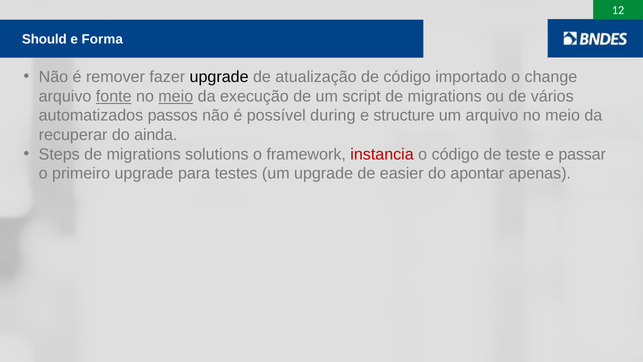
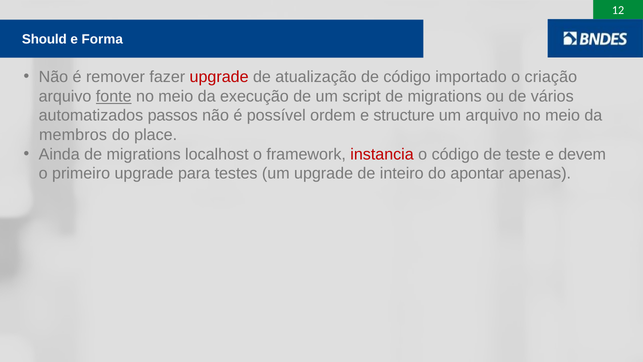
upgrade at (219, 77) colour: black -> red
change: change -> criação
meio at (176, 96) underline: present -> none
during: during -> ordem
recuperar: recuperar -> membros
ainda: ainda -> place
Steps: Steps -> Ainda
solutions: solutions -> localhost
passar: passar -> devem
easier: easier -> inteiro
